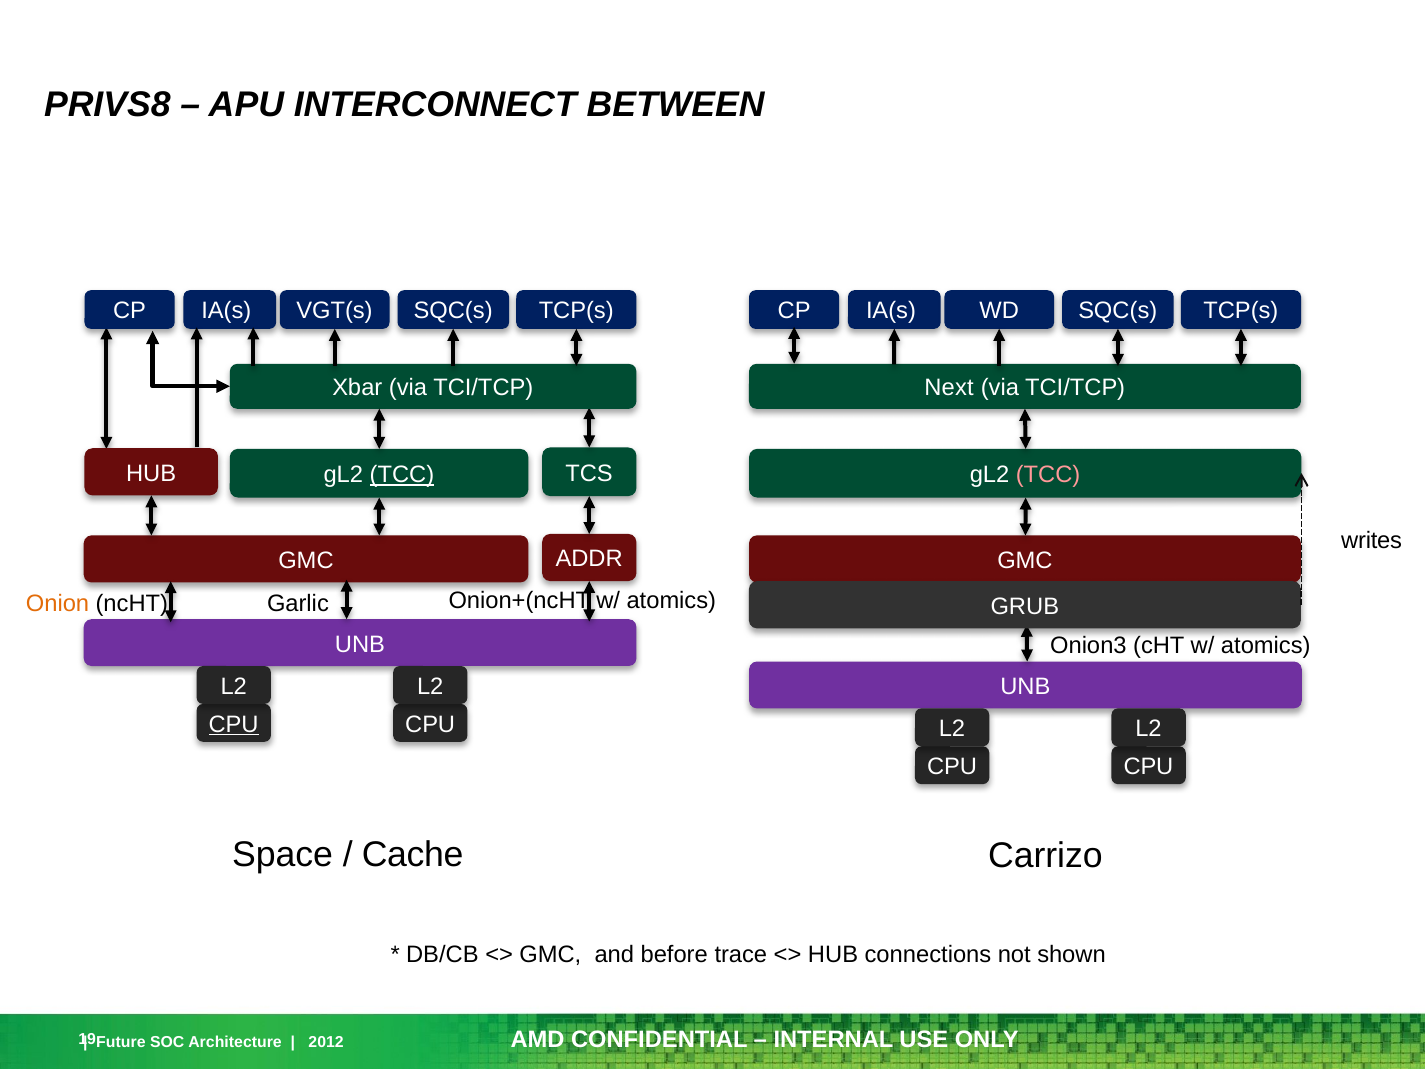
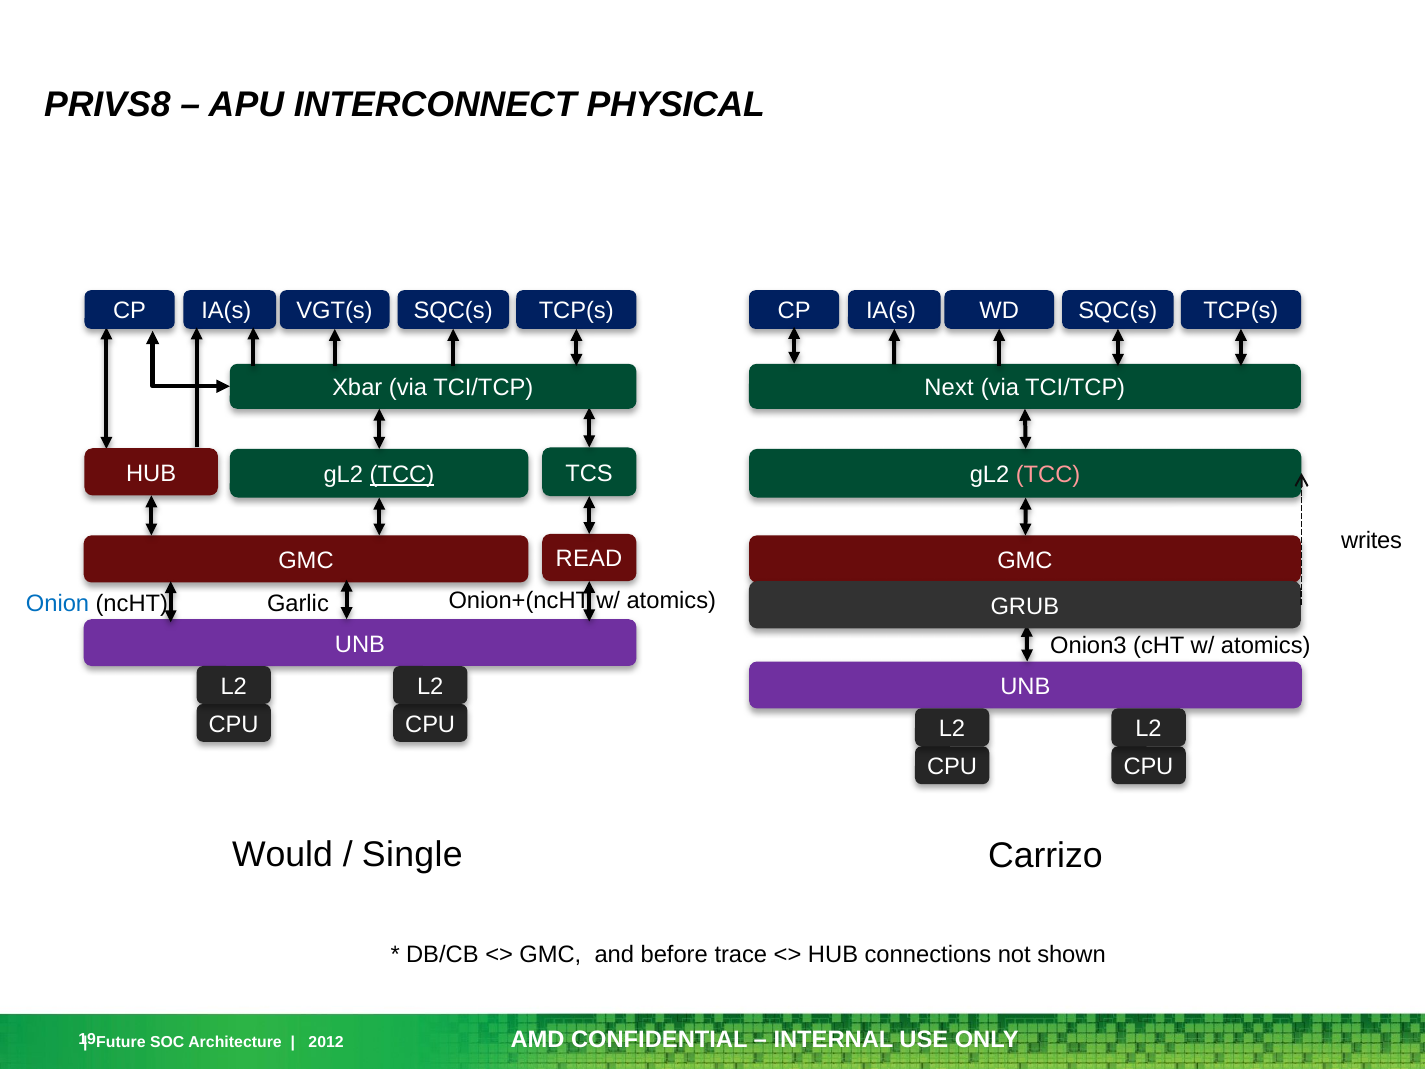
BETWEEN: BETWEEN -> PHYSICAL
ADDR: ADDR -> READ
Onion colour: orange -> blue
CPU at (234, 724) underline: present -> none
Space: Space -> Would
Cache: Cache -> Single
